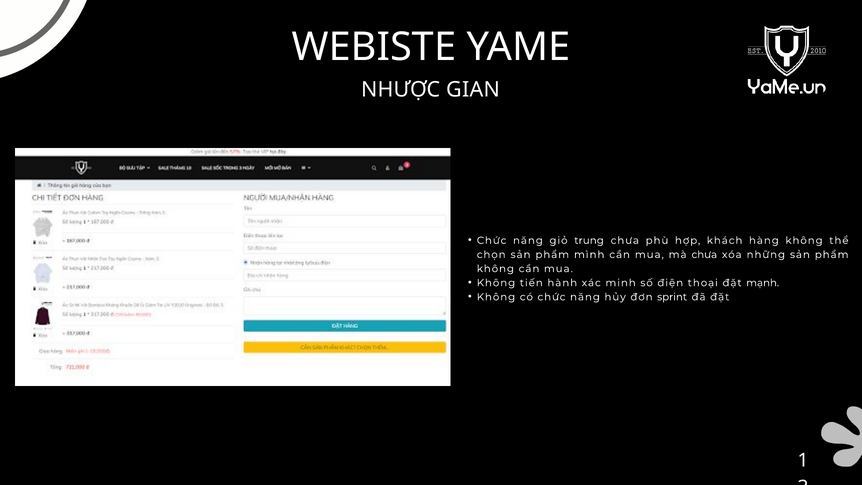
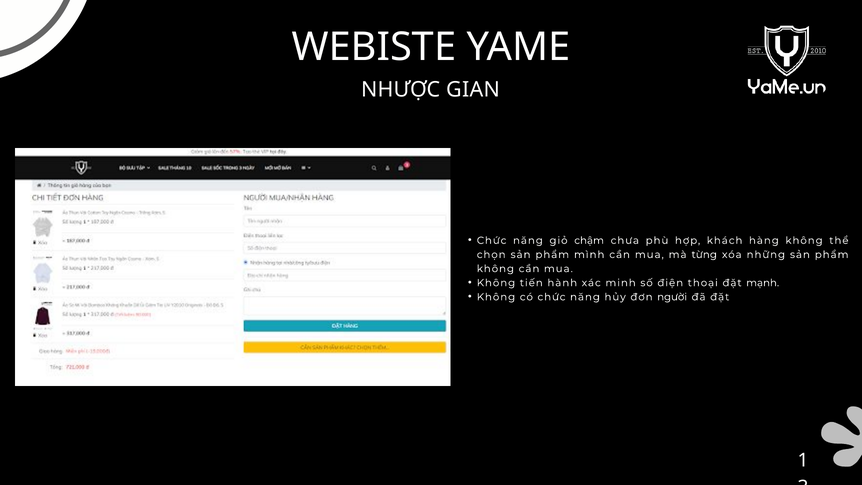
trung: trung -> chậm
mà chưa: chưa -> từng
sprint: sprint -> người
